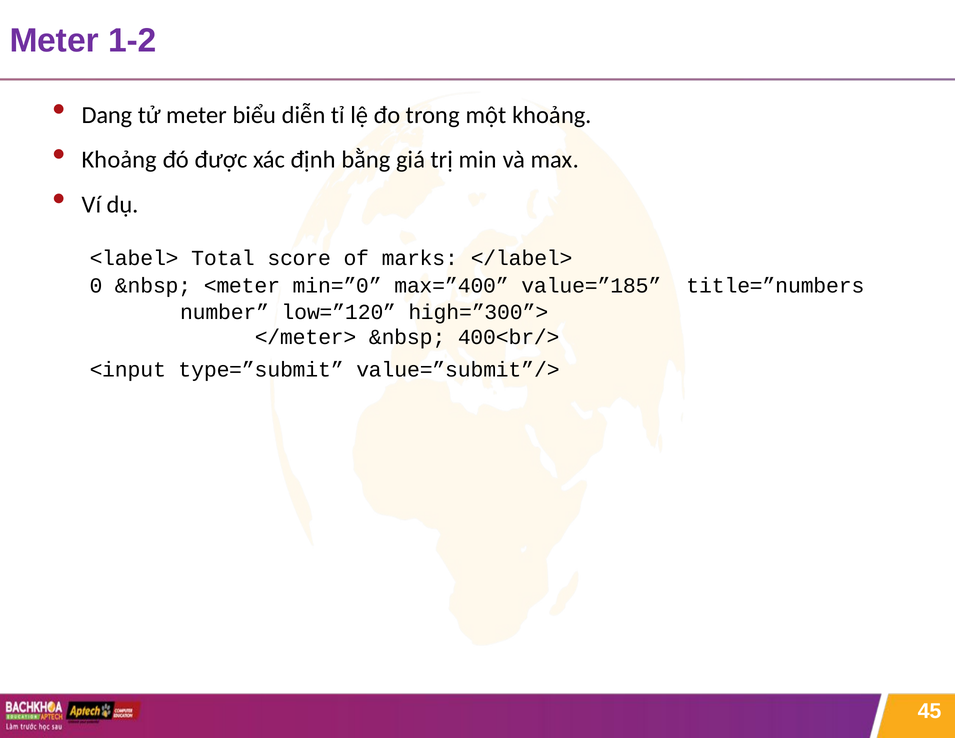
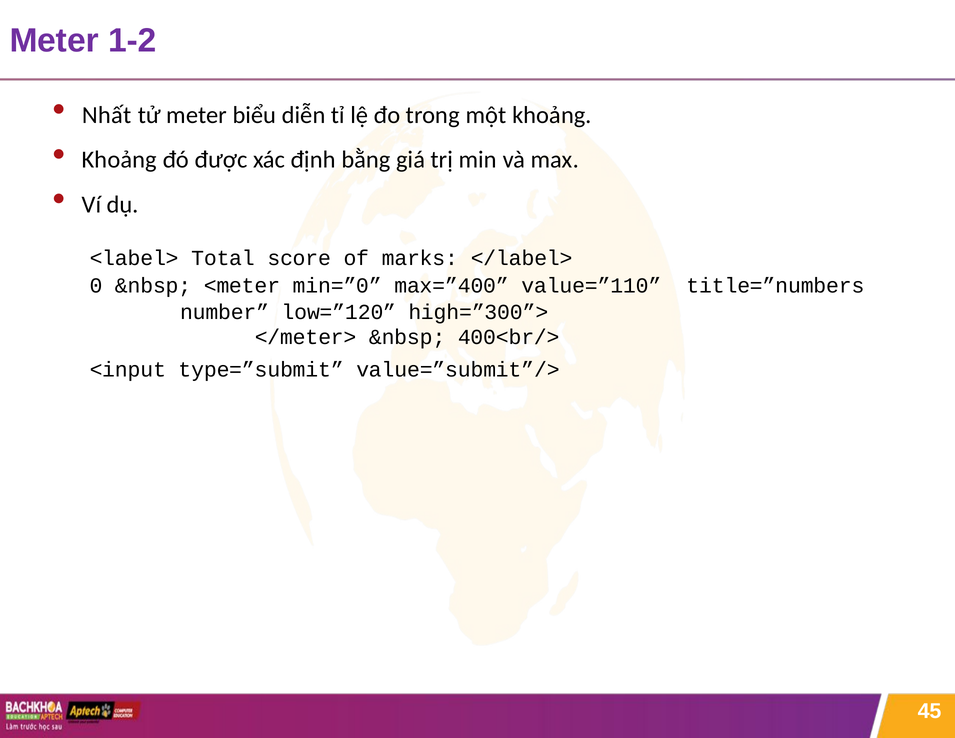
Dang: Dang -> Nhất
value=”185: value=”185 -> value=”110
